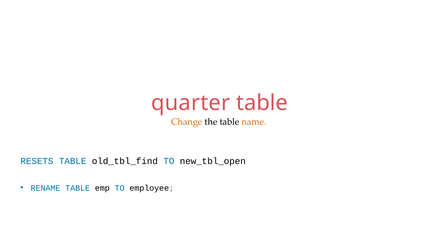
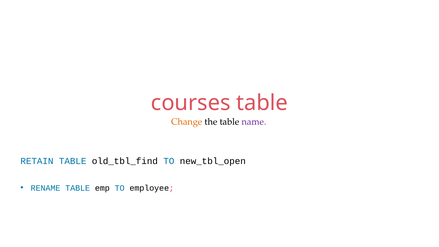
quarter: quarter -> courses
name colour: orange -> purple
RESETS: RESETS -> RETAIN
